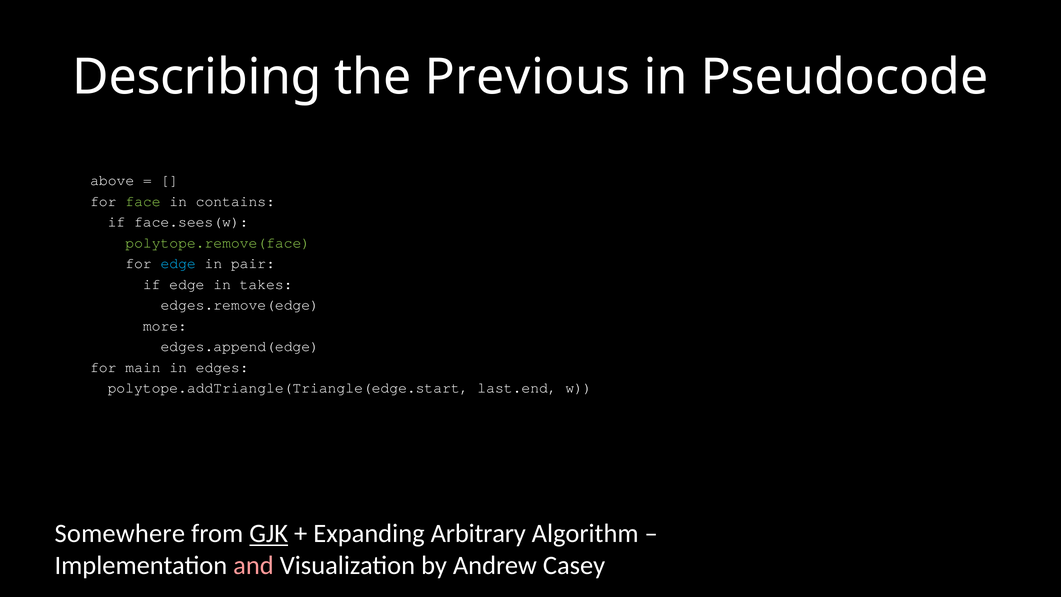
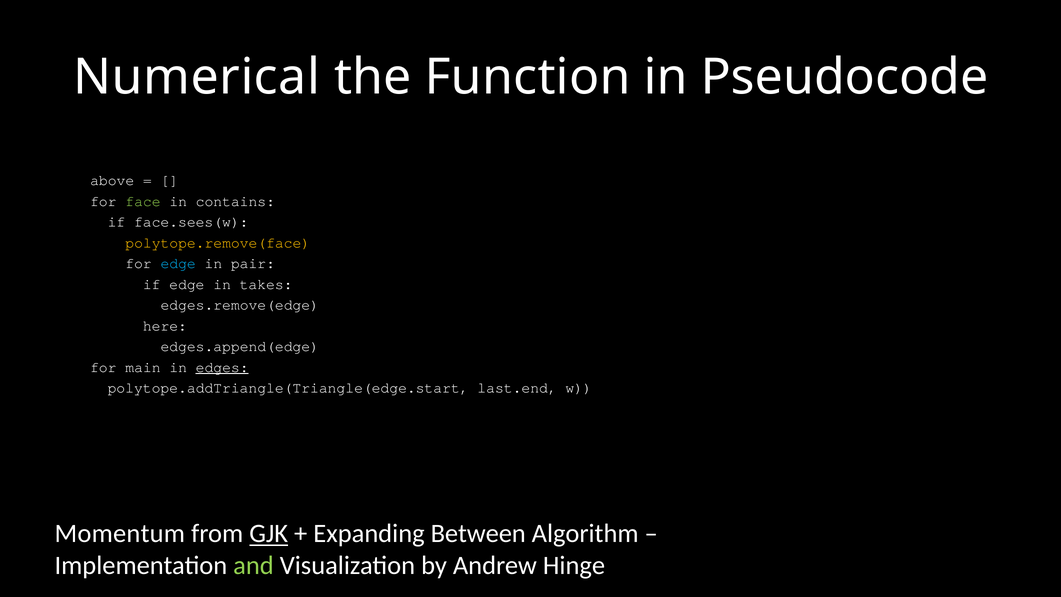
Describing: Describing -> Numerical
Previous: Previous -> Function
polytope.remove(face colour: light green -> yellow
more: more -> here
edges underline: none -> present
Somewhere: Somewhere -> Momentum
Arbitrary: Arbitrary -> Between
and colour: pink -> light green
Casey: Casey -> Hinge
